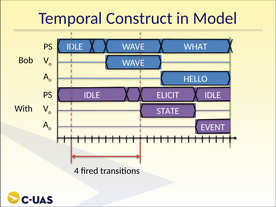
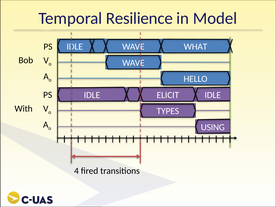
Construct: Construct -> Resilience
STATE: STATE -> TYPES
EVENT: EVENT -> USING
